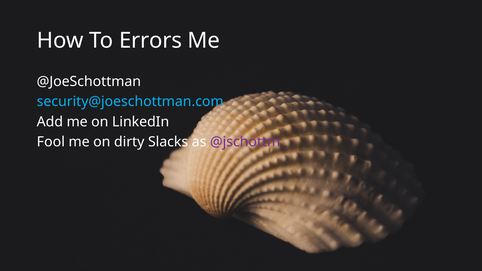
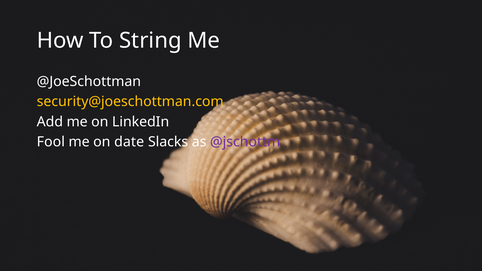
Errors: Errors -> String
security@joeschottman.com colour: light blue -> yellow
dirty: dirty -> date
